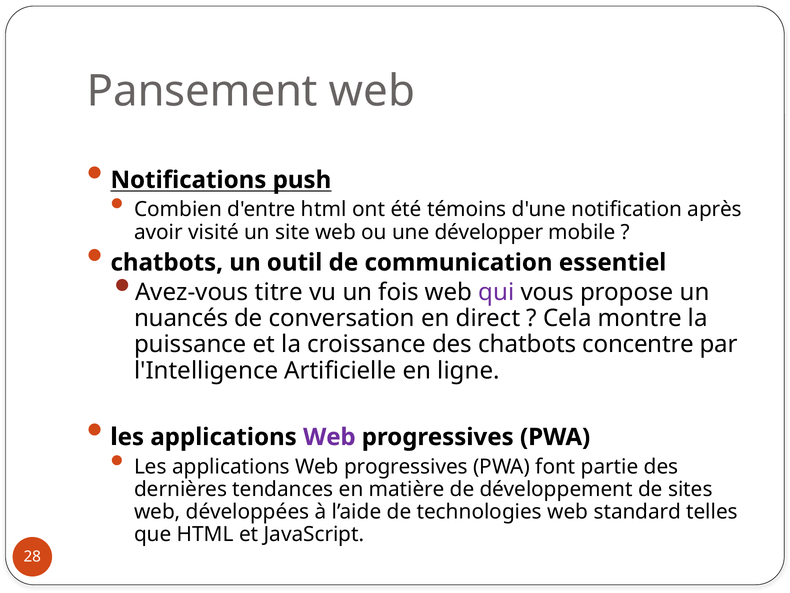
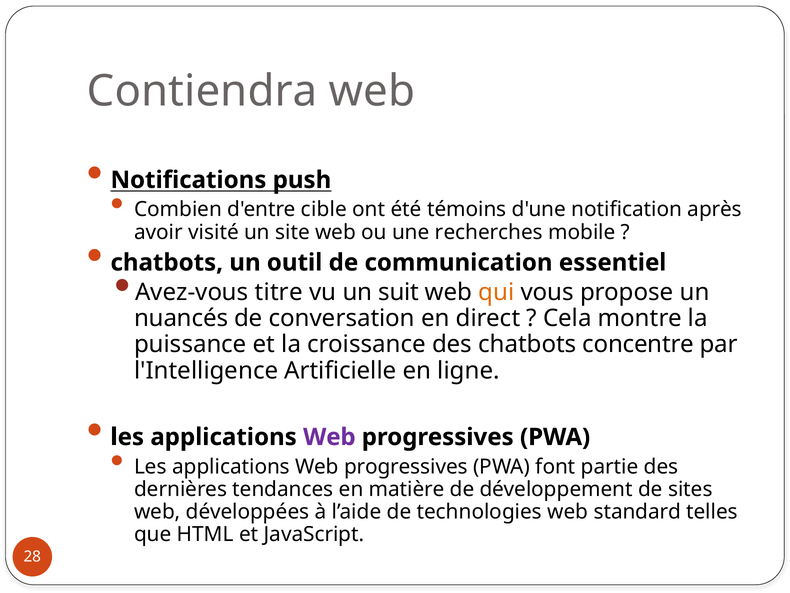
Pansement: Pansement -> Contiendra
d'entre html: html -> cible
développer: développer -> recherches
fois: fois -> suit
qui colour: purple -> orange
